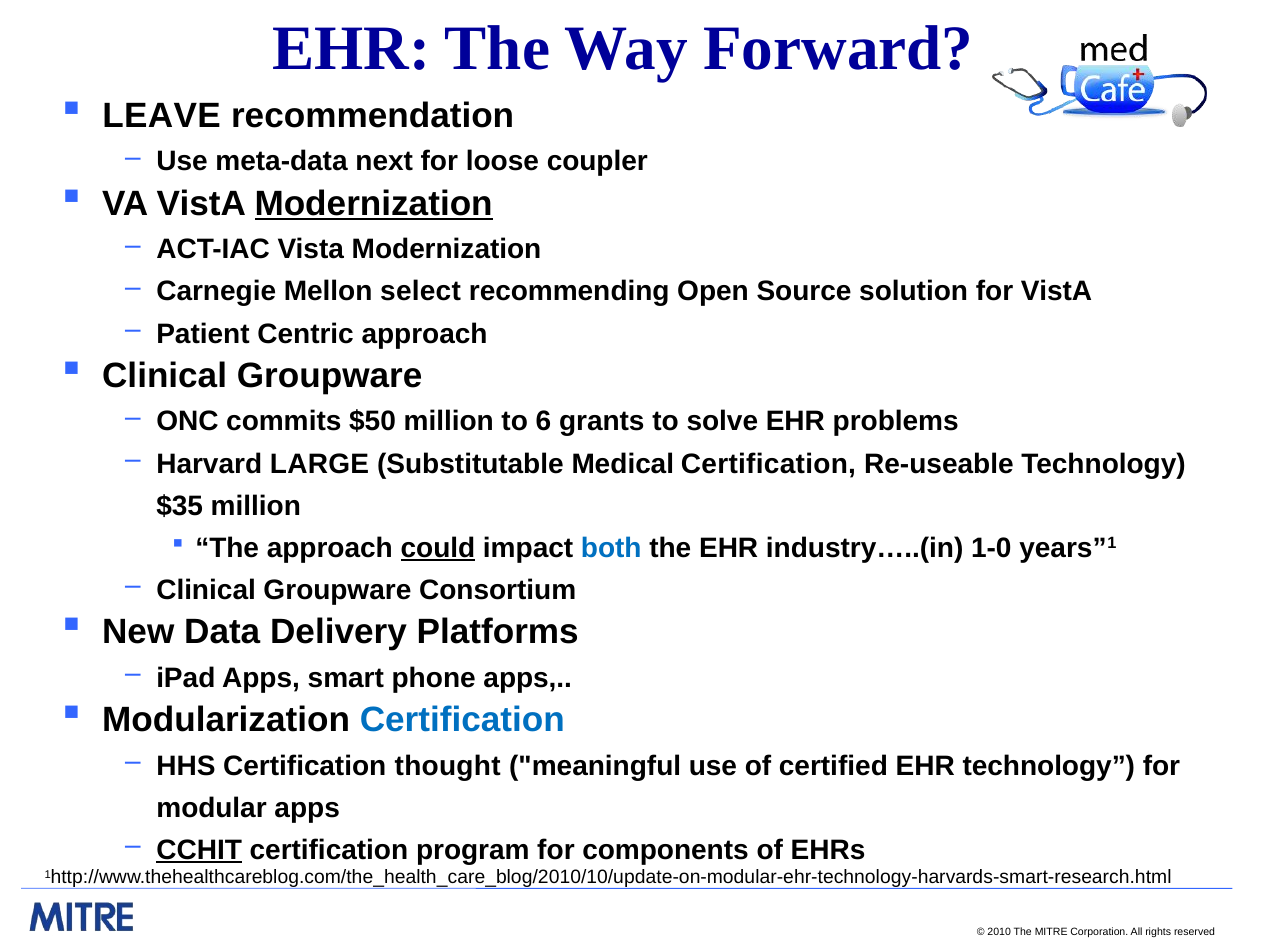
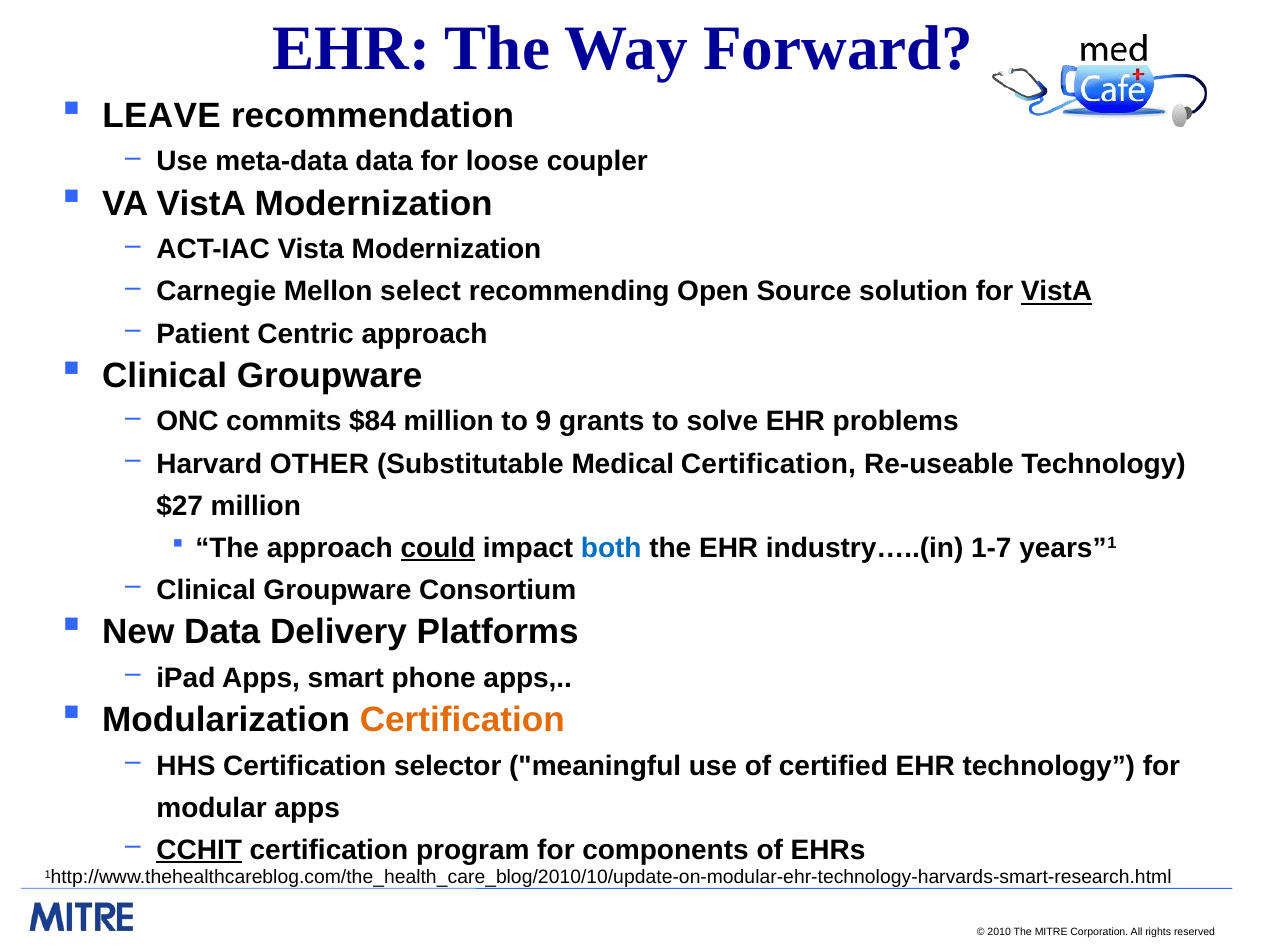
meta-data next: next -> data
Modernization at (374, 204) underline: present -> none
VistA at (1056, 292) underline: none -> present
$50: $50 -> $84
6: 6 -> 9
LARGE: LARGE -> OTHER
$35: $35 -> $27
1-0: 1-0 -> 1-7
Certification at (462, 720) colour: blue -> orange
thought: thought -> selector
